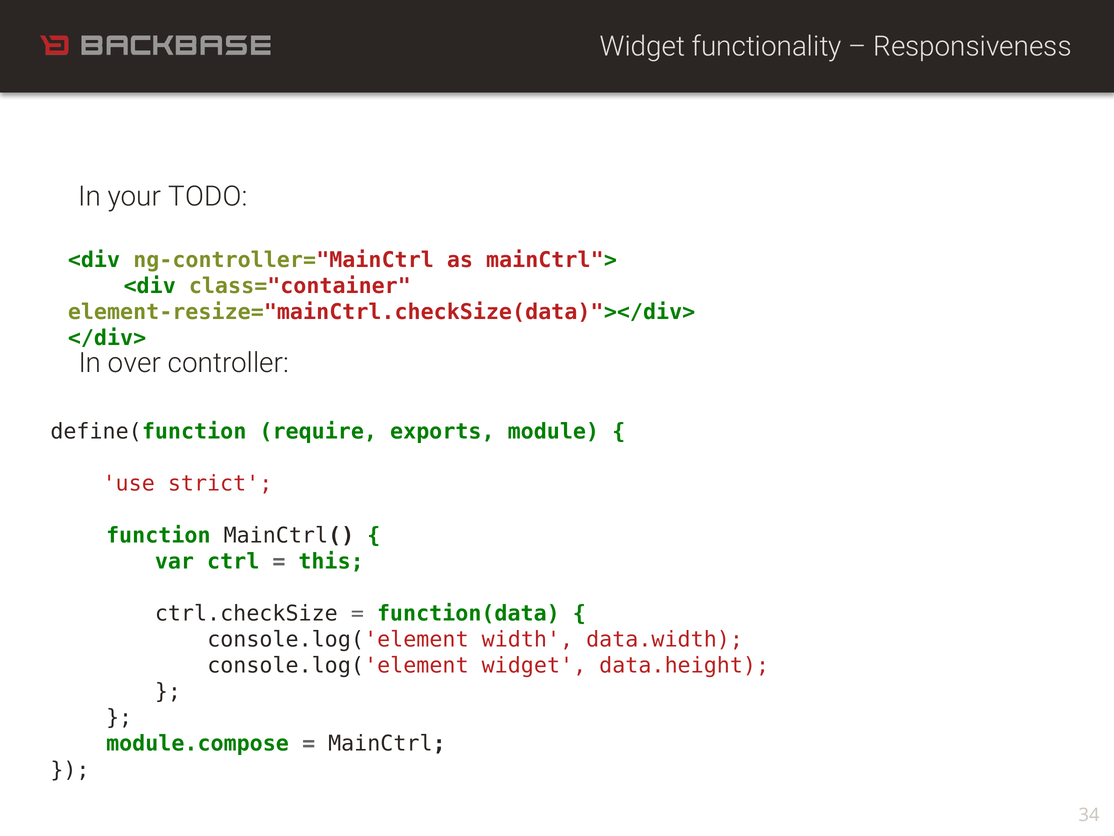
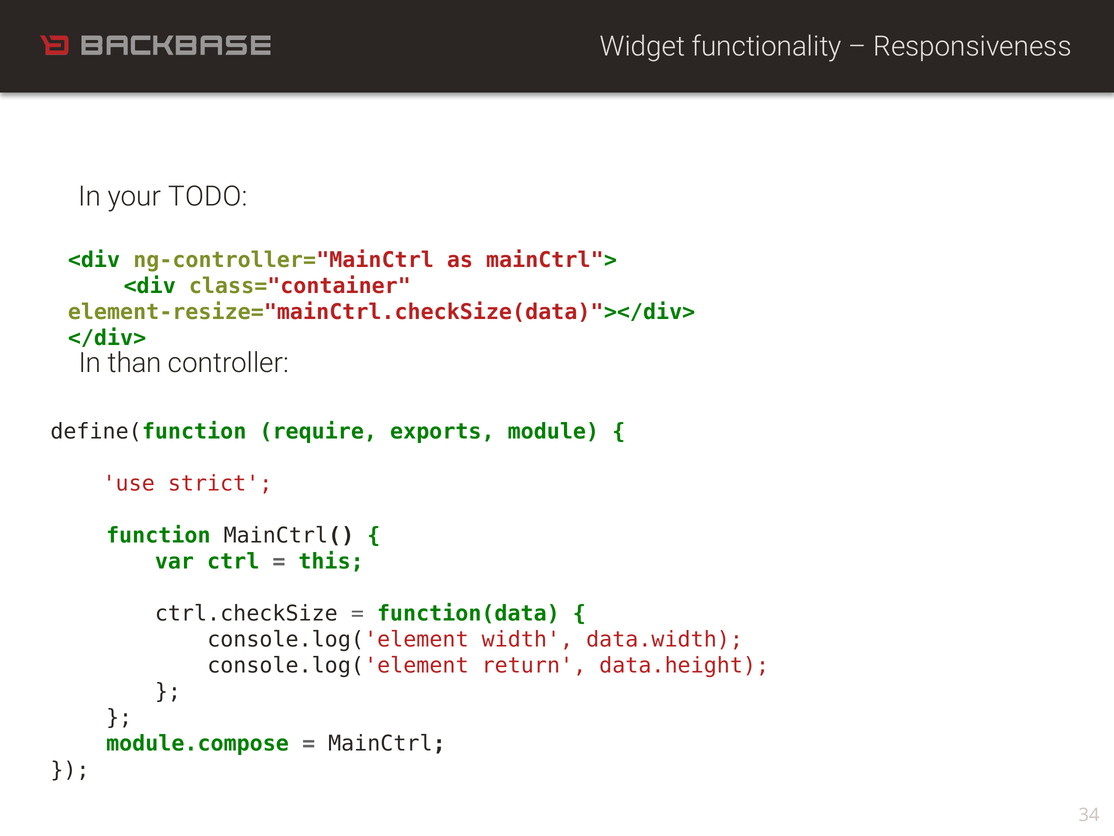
over: over -> than
console.log('element widget: widget -> return
